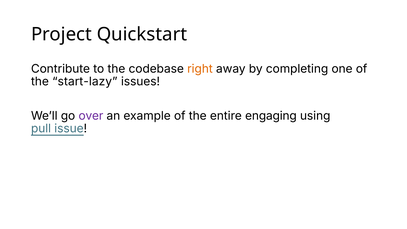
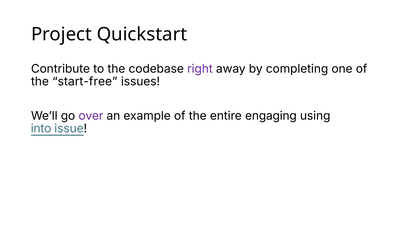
right colour: orange -> purple
start-lazy: start-lazy -> start-free
pull: pull -> into
